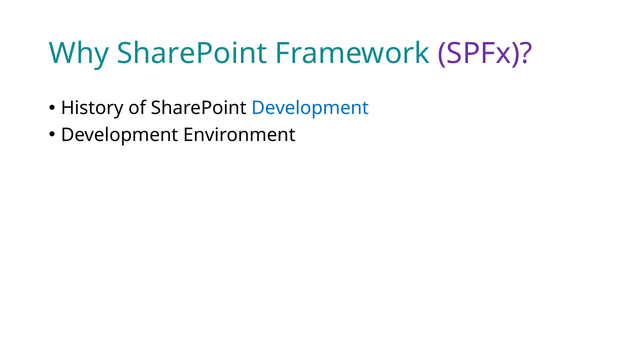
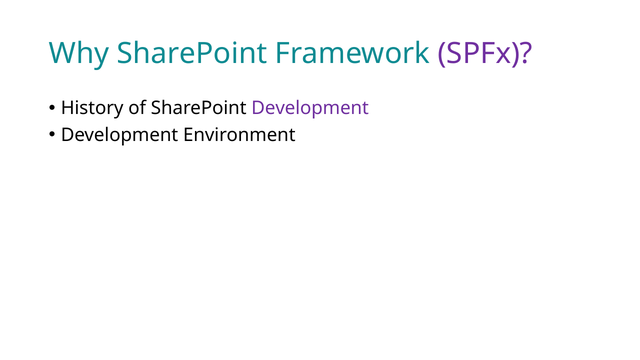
Development at (310, 108) colour: blue -> purple
